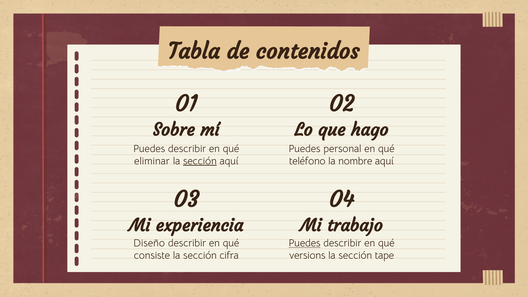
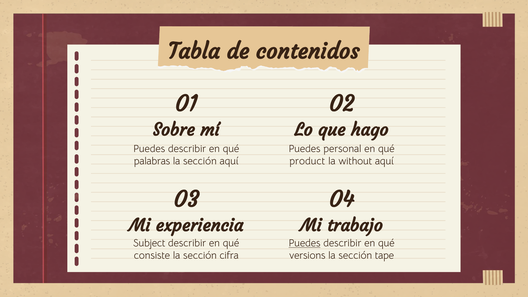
eliminar: eliminar -> palabras
sección at (200, 161) underline: present -> none
teléfono: teléfono -> product
nombre: nombre -> without
Diseño: Diseño -> Subject
